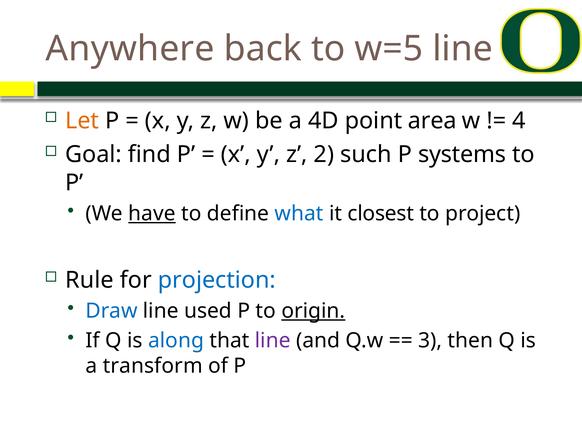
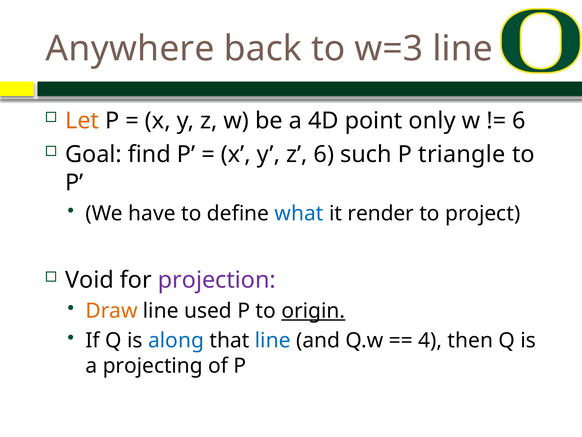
w=5: w=5 -> w=3
area: area -> only
4 at (519, 120): 4 -> 6
z 2: 2 -> 6
systems: systems -> triangle
have underline: present -> none
closest: closest -> render
Rule: Rule -> Void
projection colour: blue -> purple
Draw colour: blue -> orange
line at (273, 340) colour: purple -> blue
3: 3 -> 4
transform: transform -> projecting
